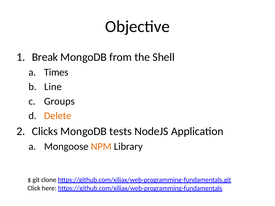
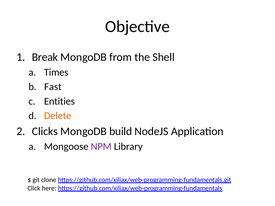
Line: Line -> Fast
Groups: Groups -> Entities
tests: tests -> build
NPM colour: orange -> purple
